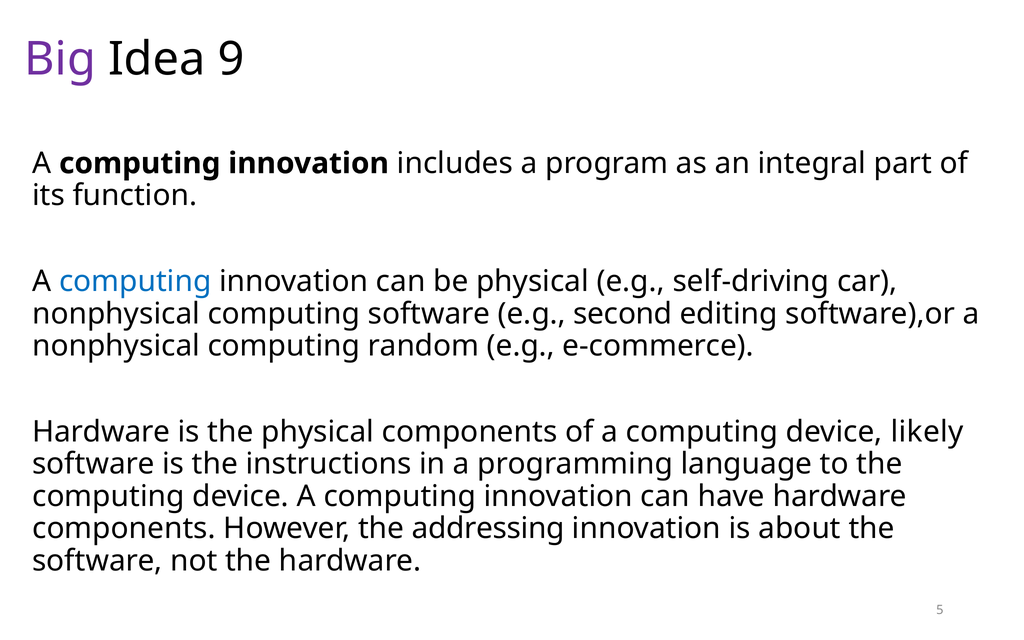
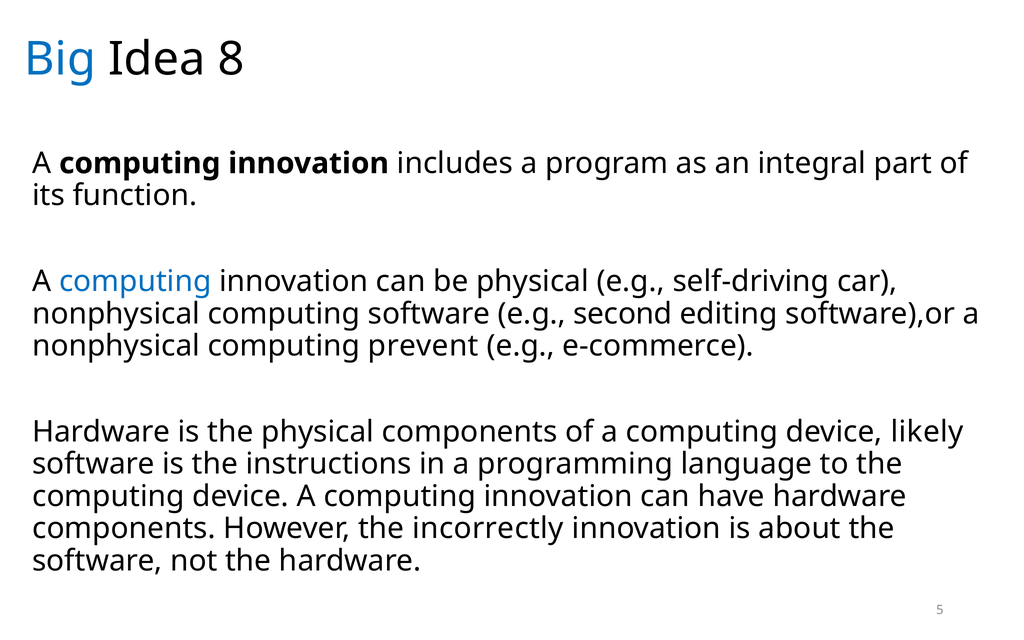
Big colour: purple -> blue
9: 9 -> 8
random: random -> prevent
addressing: addressing -> incorrectly
